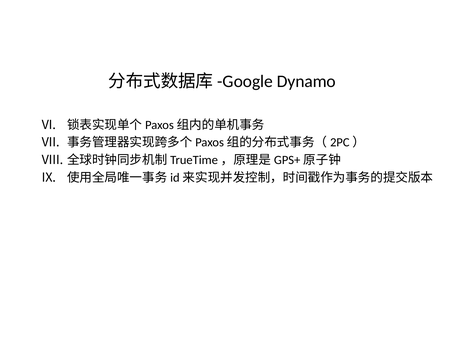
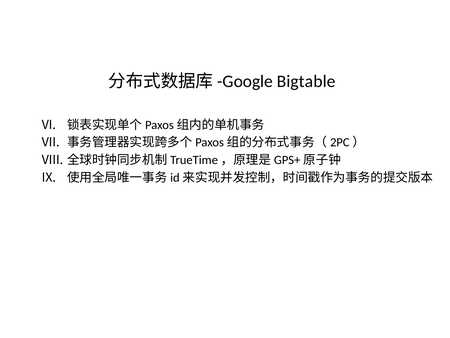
Dynamo: Dynamo -> Bigtable
